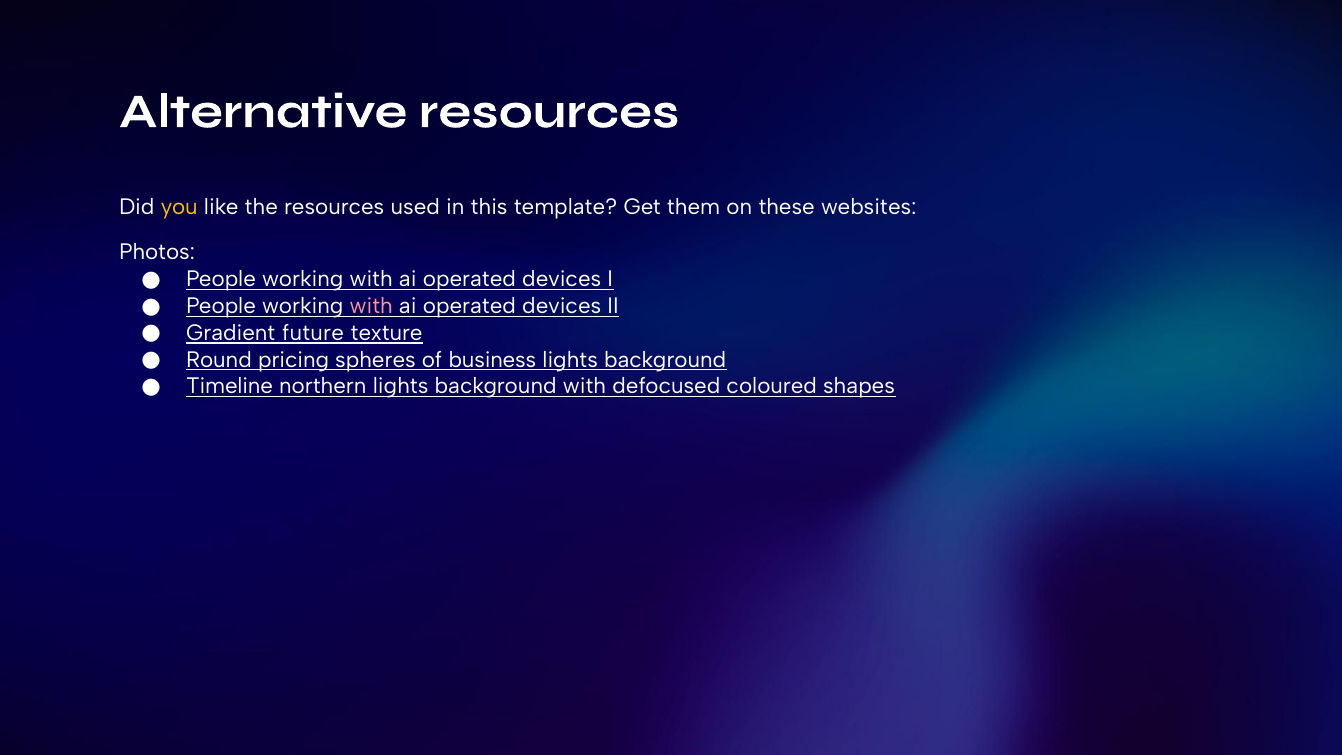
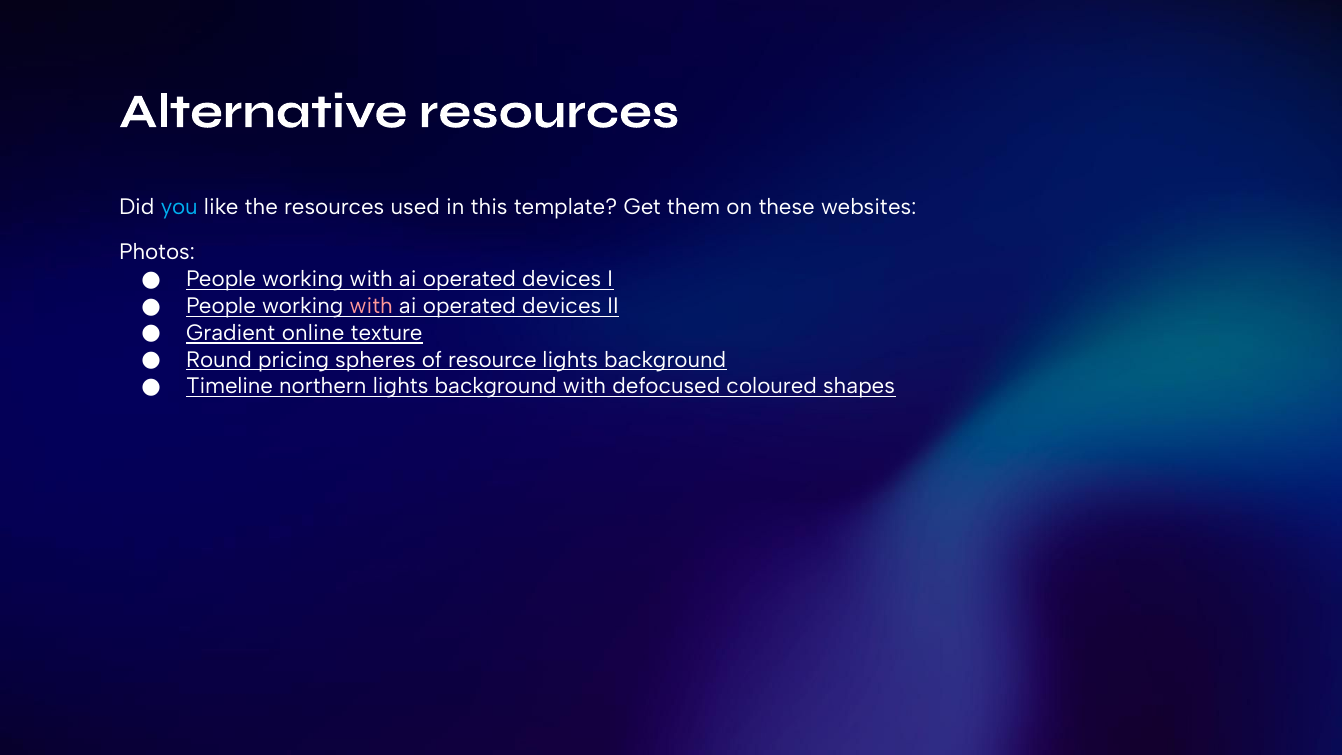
you colour: yellow -> light blue
future: future -> online
business: business -> resource
